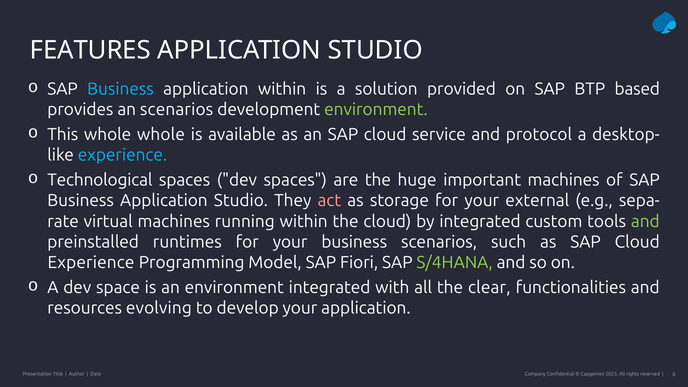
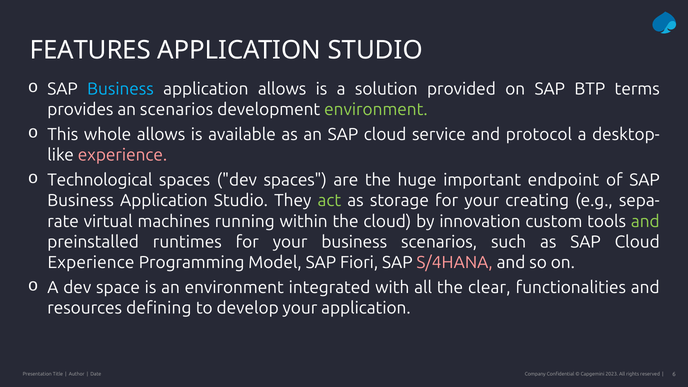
application within: within -> allows
based: based -> terms
whole whole: whole -> allows
experience at (122, 155) colour: light blue -> pink
important machines: machines -> endpoint
act colour: pink -> light green
external: external -> creating
by integrated: integrated -> innovation
S/4HANA colour: light green -> pink
evolving: evolving -> defining
